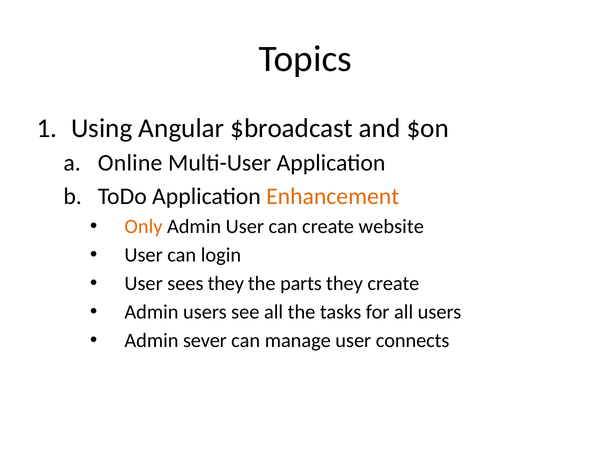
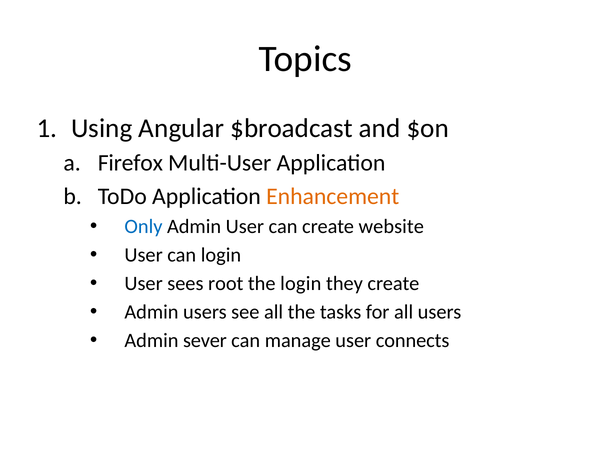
Online: Online -> Firefox
Only colour: orange -> blue
sees they: they -> root
the parts: parts -> login
